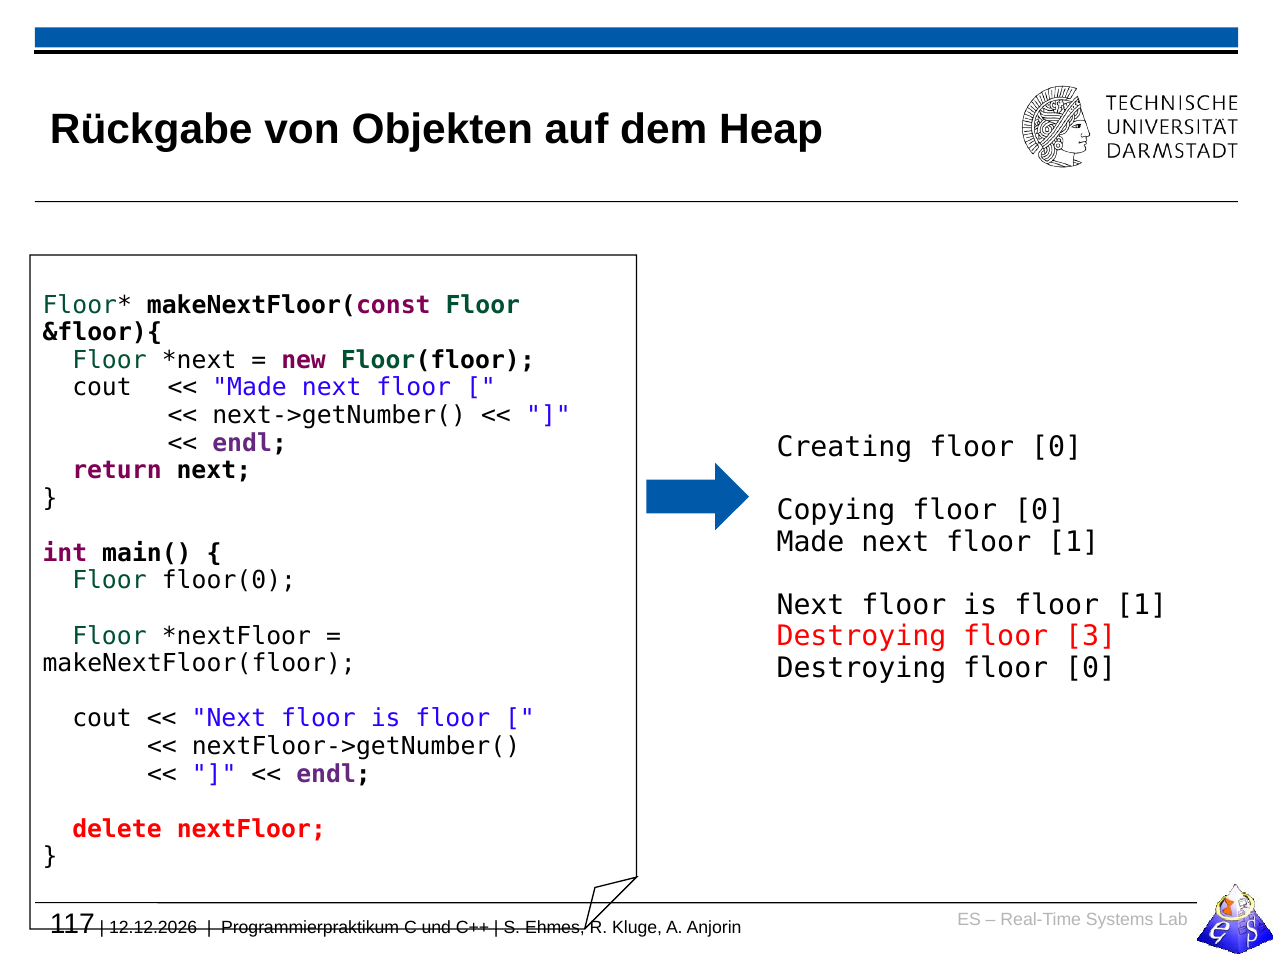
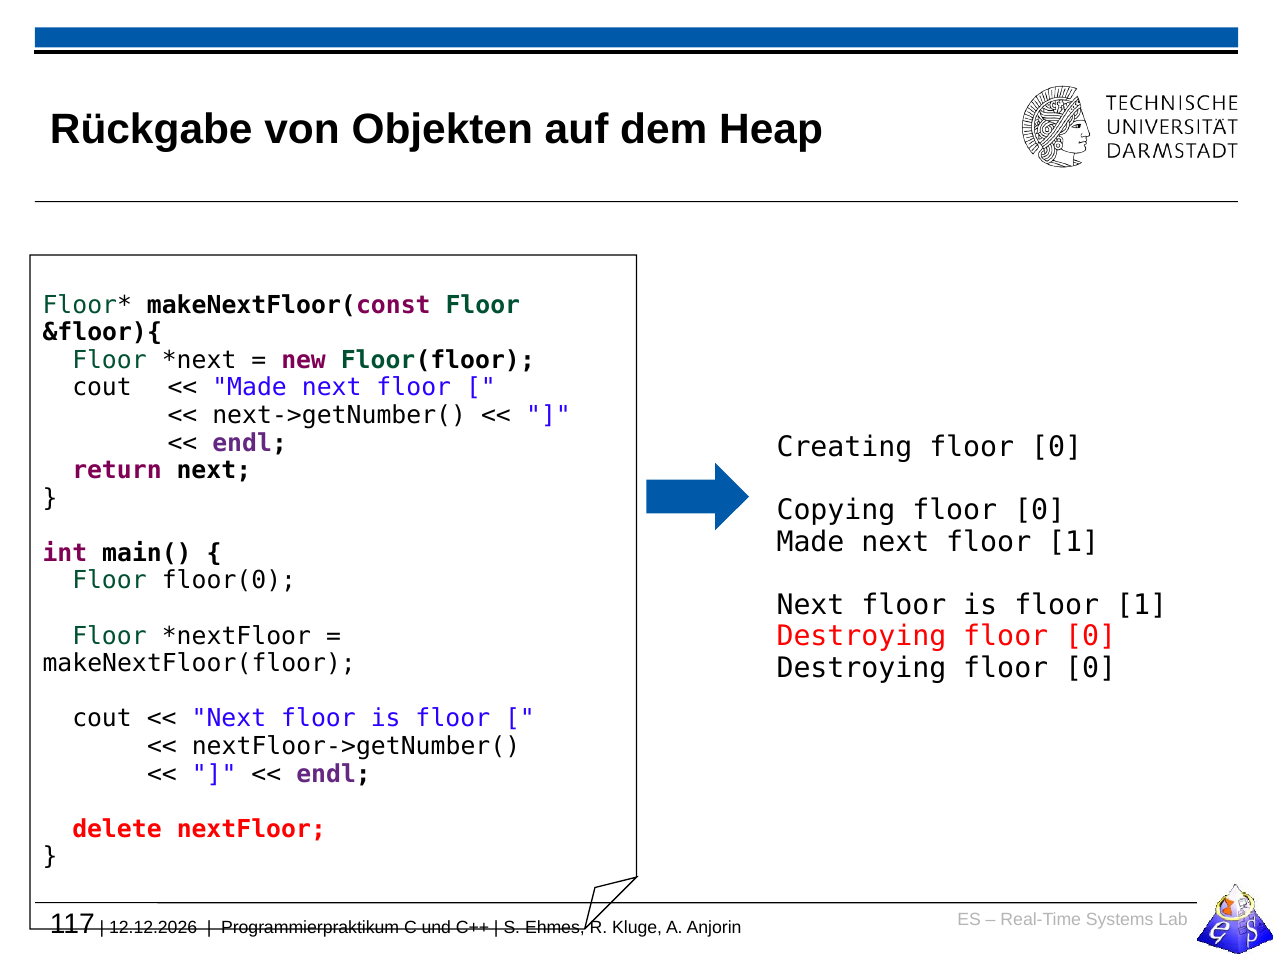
3 at (1091, 637): 3 -> 0
